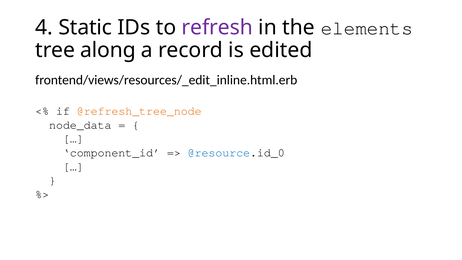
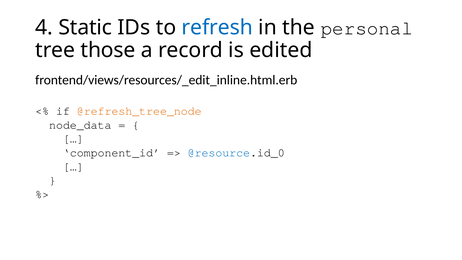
refresh colour: purple -> blue
elements: elements -> personal
along: along -> those
